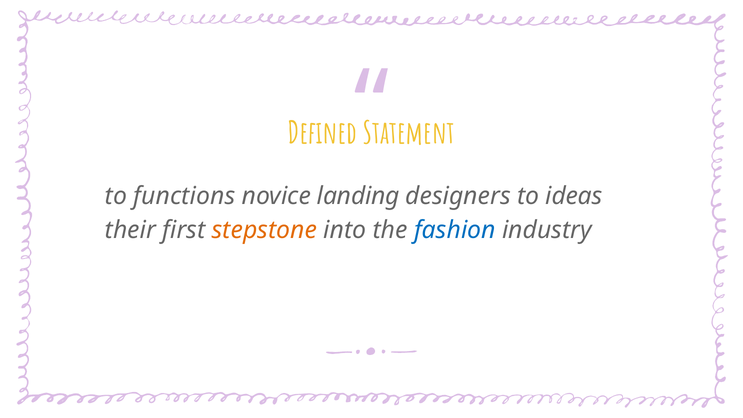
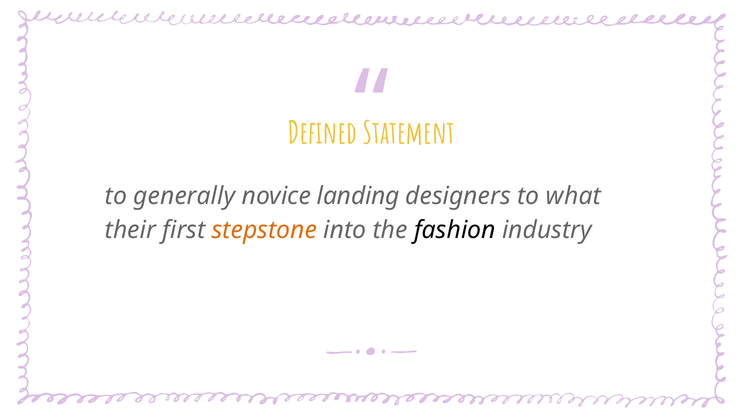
functions: functions -> generally
ideas: ideas -> what
fashion colour: blue -> black
